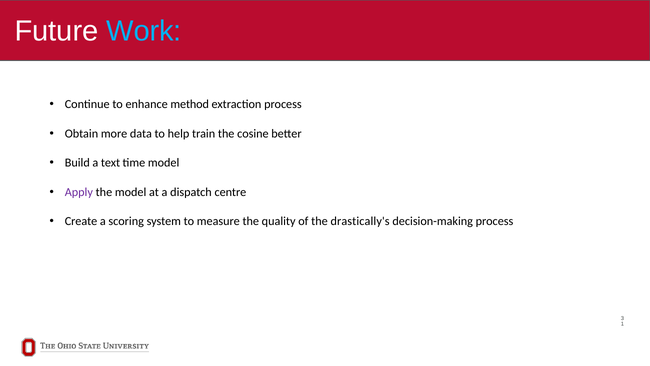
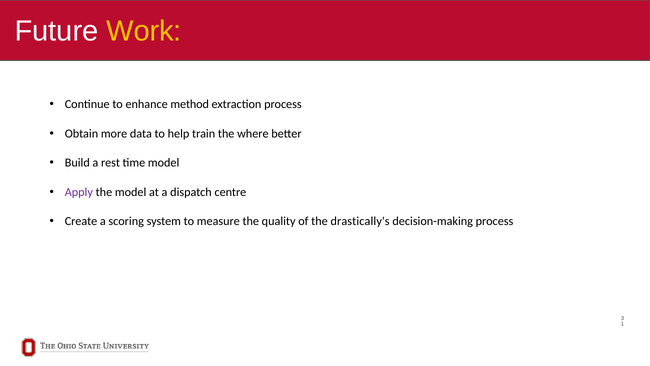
Work colour: light blue -> yellow
cosine: cosine -> where
text: text -> rest
